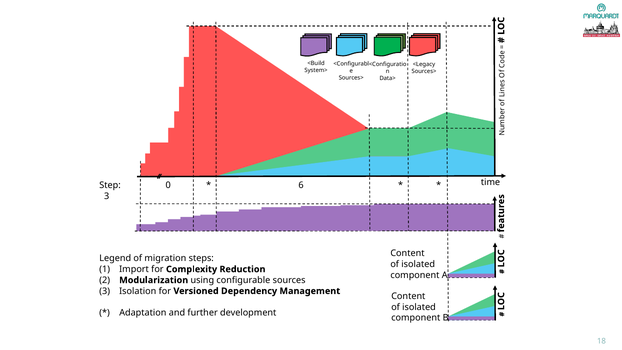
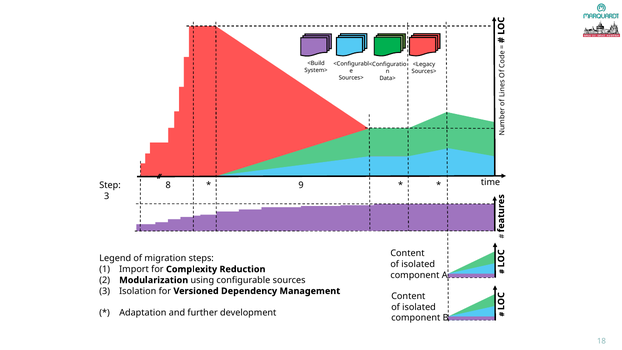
0: 0 -> 8
6: 6 -> 9
